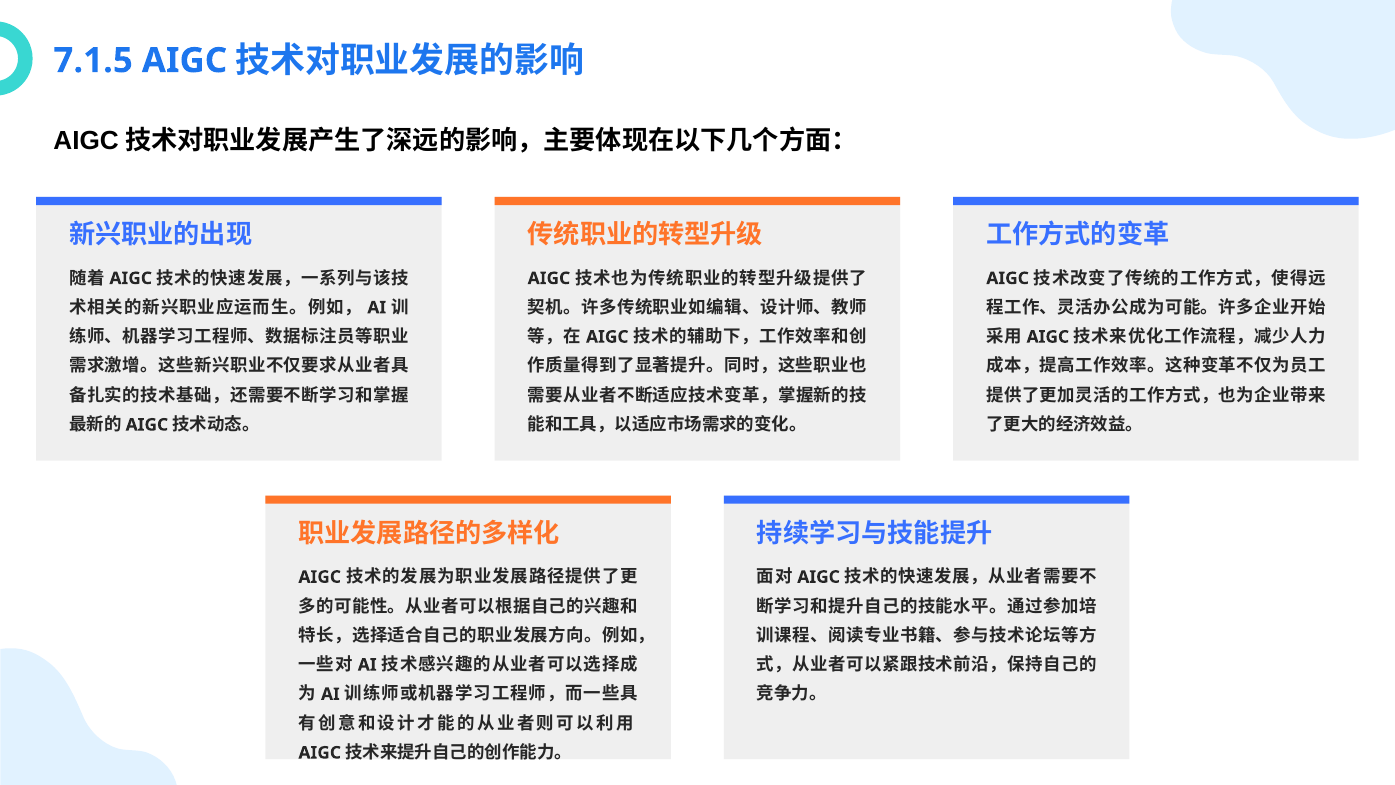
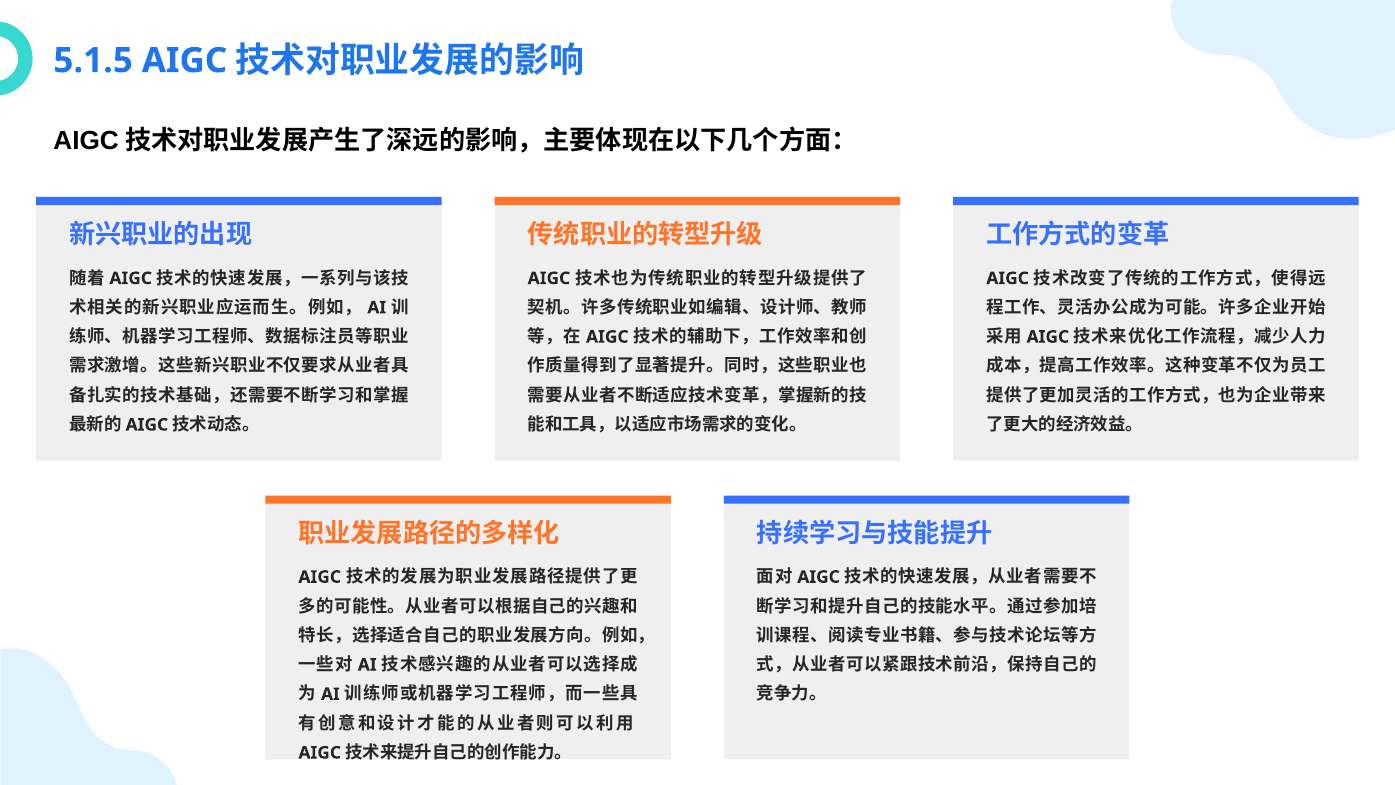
7.1.5: 7.1.5 -> 5.1.5
